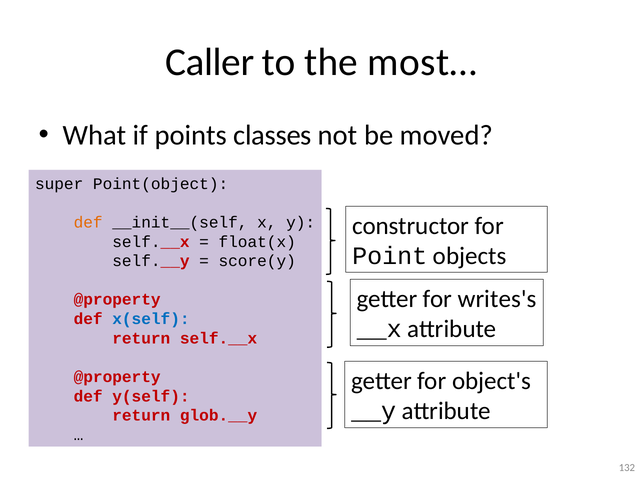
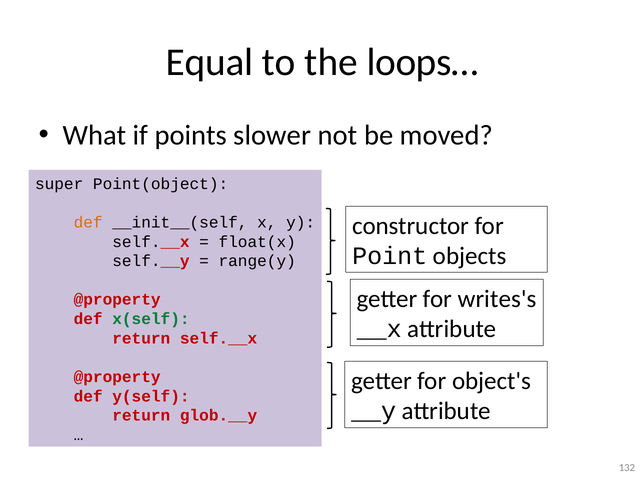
Caller: Caller -> Equal
most…: most… -> loops…
classes: classes -> slower
score(y: score(y -> range(y
x(self colour: blue -> green
